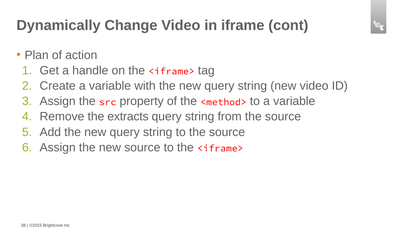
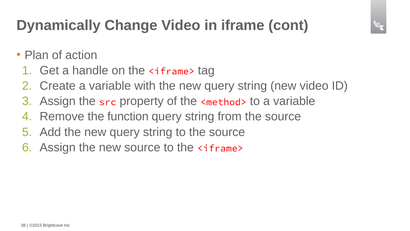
extracts: extracts -> function
